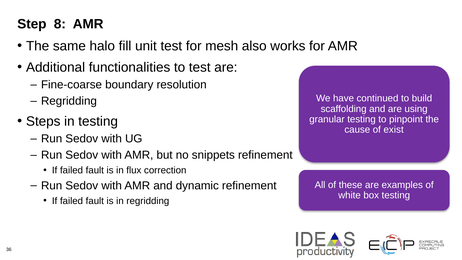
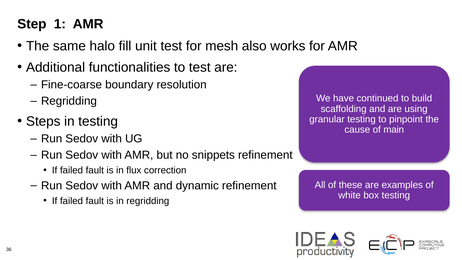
8: 8 -> 1
exist: exist -> main
